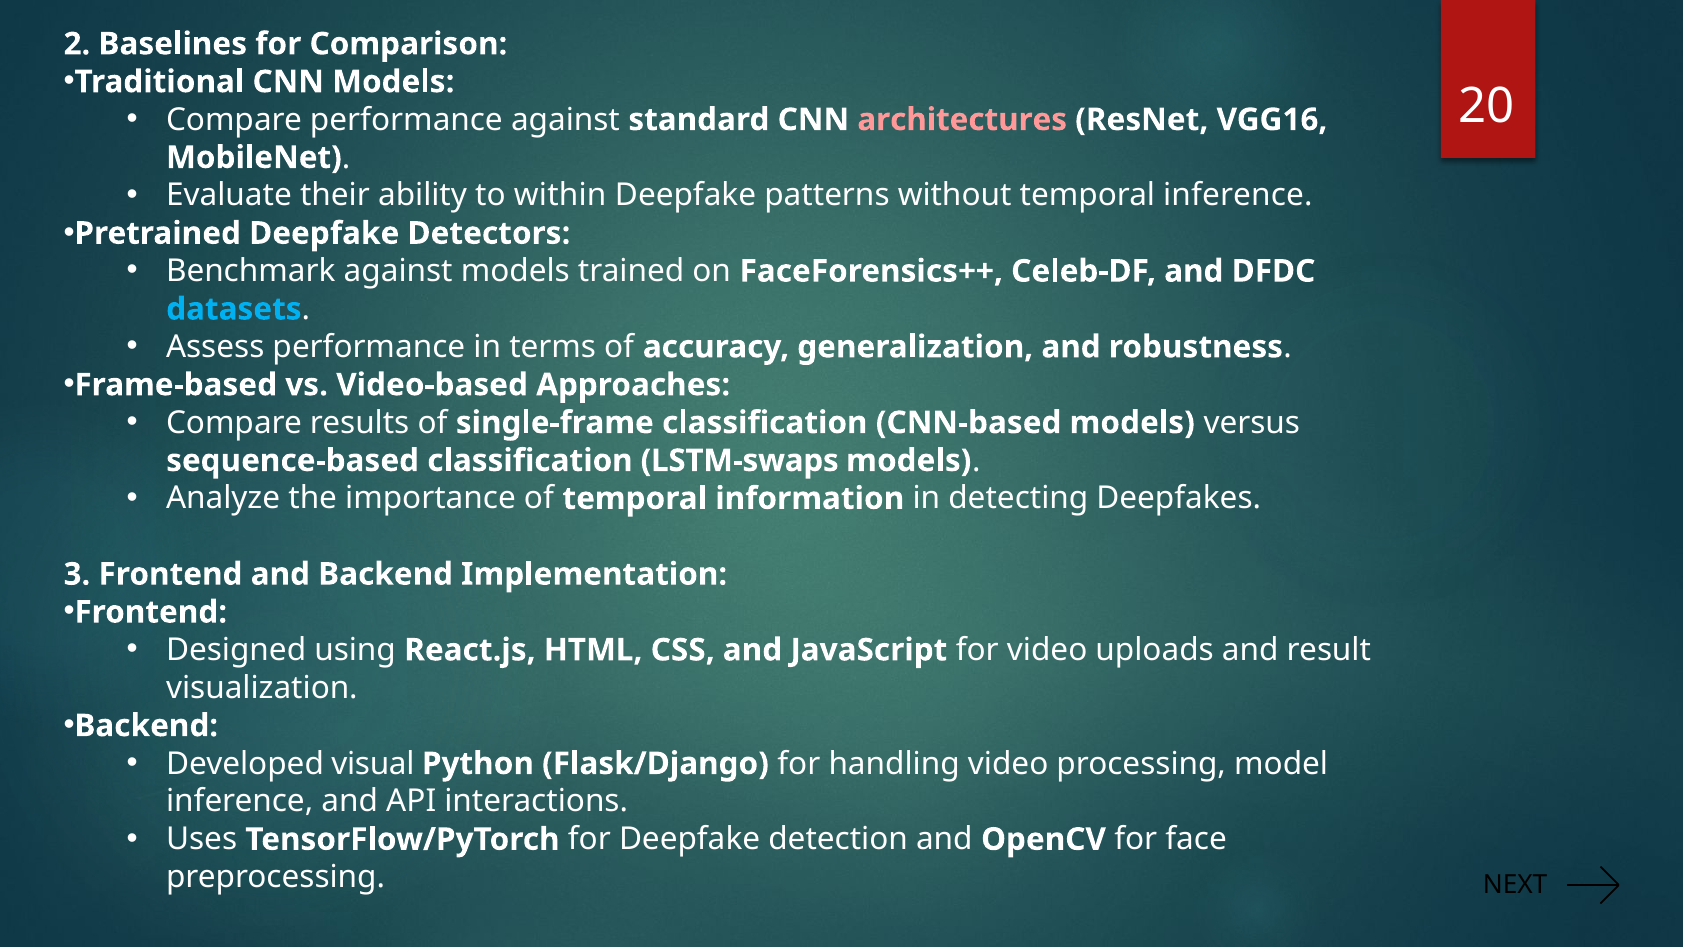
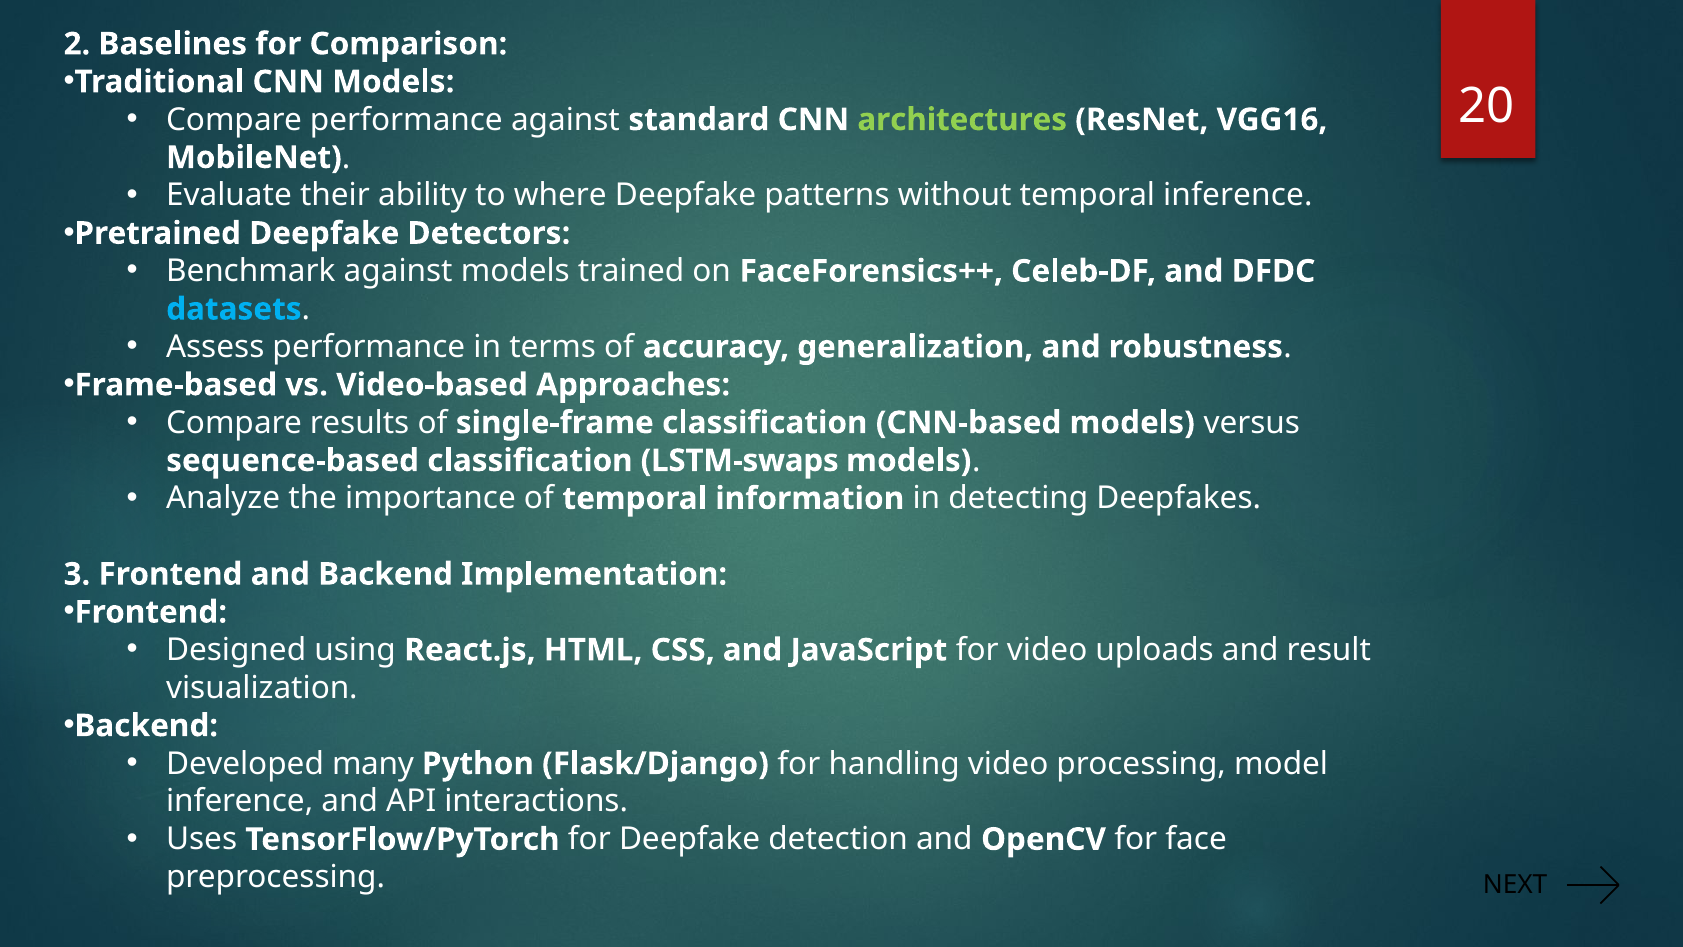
architectures colour: pink -> light green
within: within -> where
visual: visual -> many
